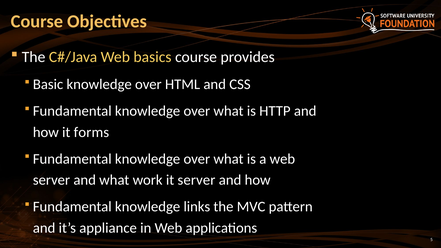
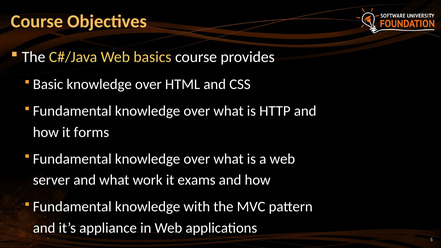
it server: server -> exams
links: links -> with
